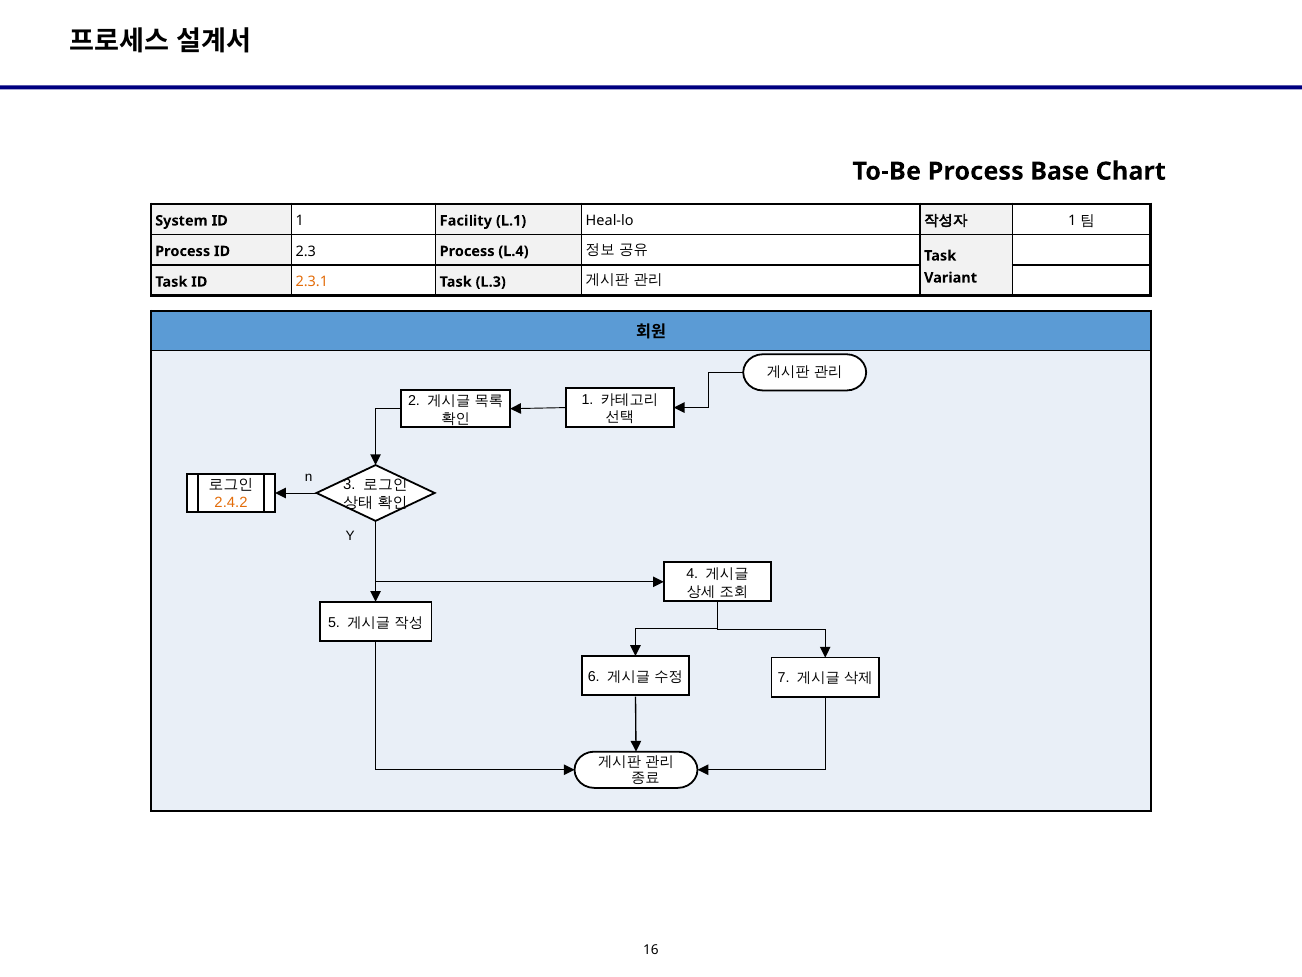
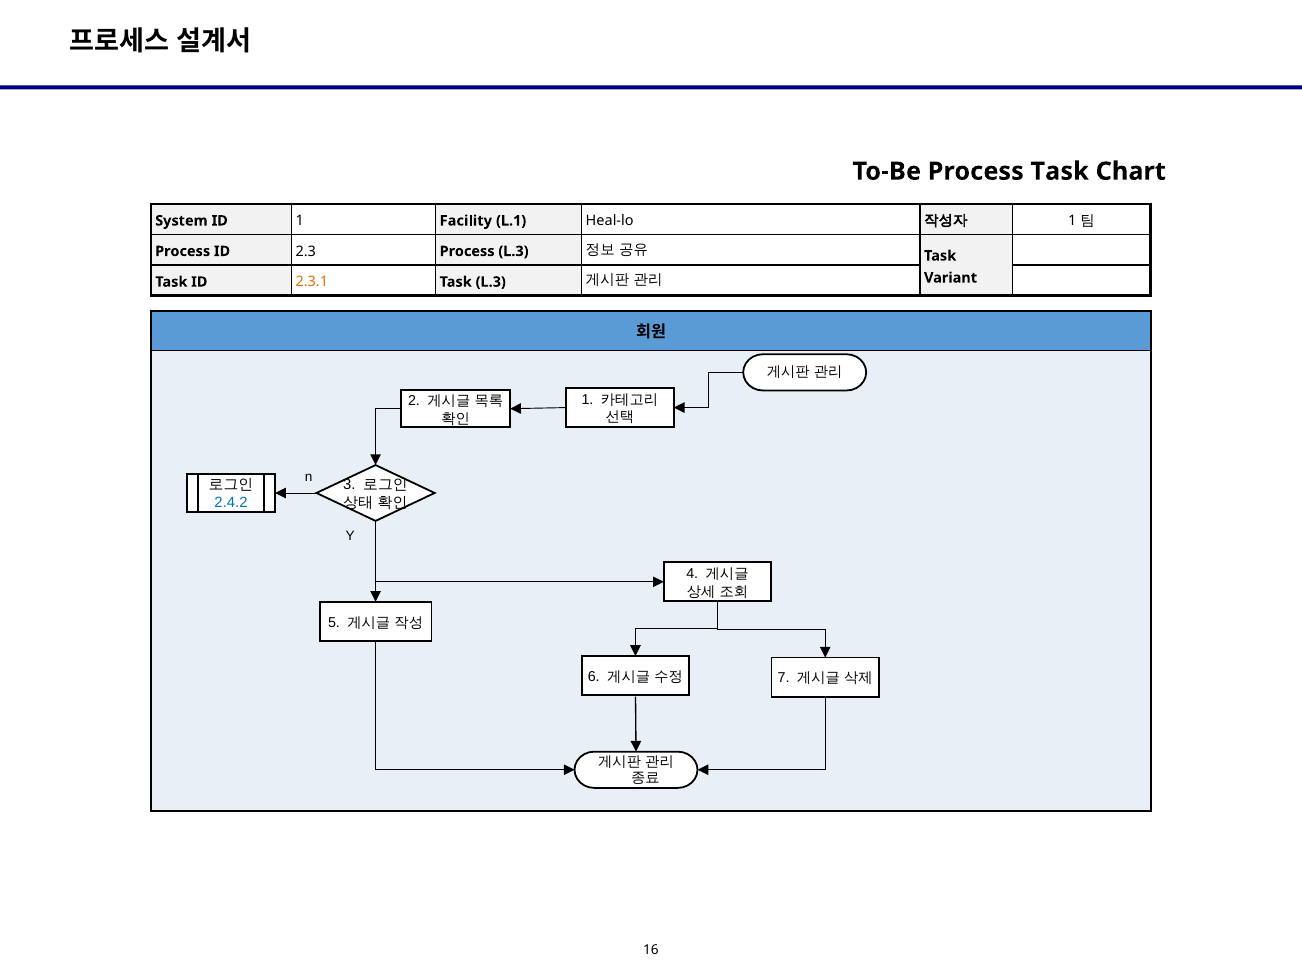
Process Base: Base -> Task
Process L.4: L.4 -> L.3
2.4.2 colour: orange -> blue
